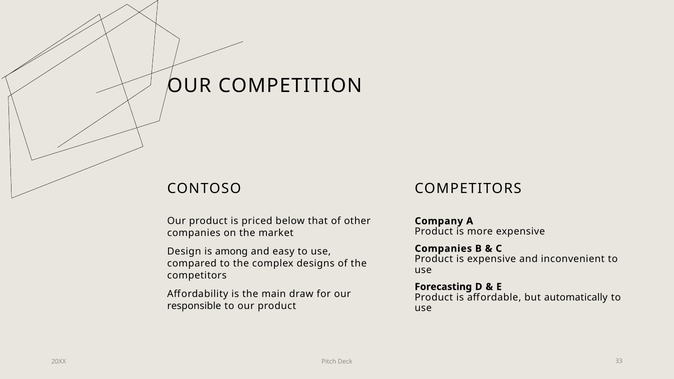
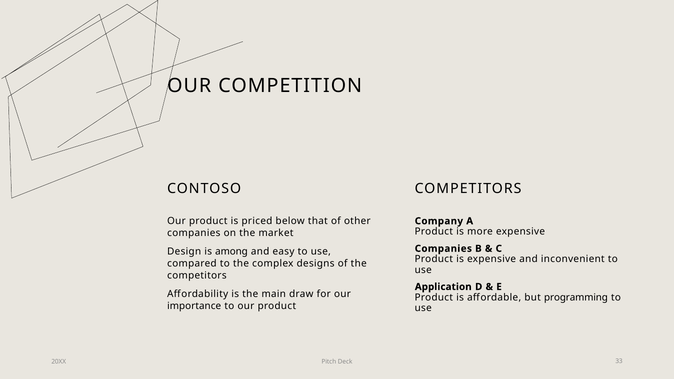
Forecasting: Forecasting -> Application
automatically: automatically -> programming
responsible: responsible -> importance
